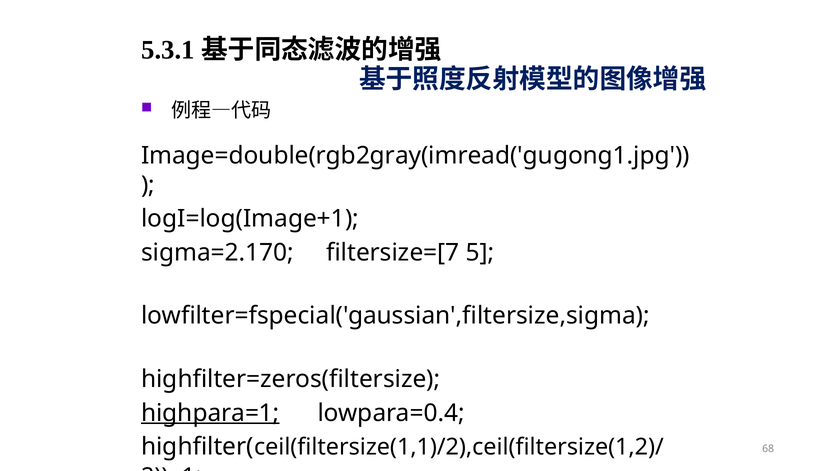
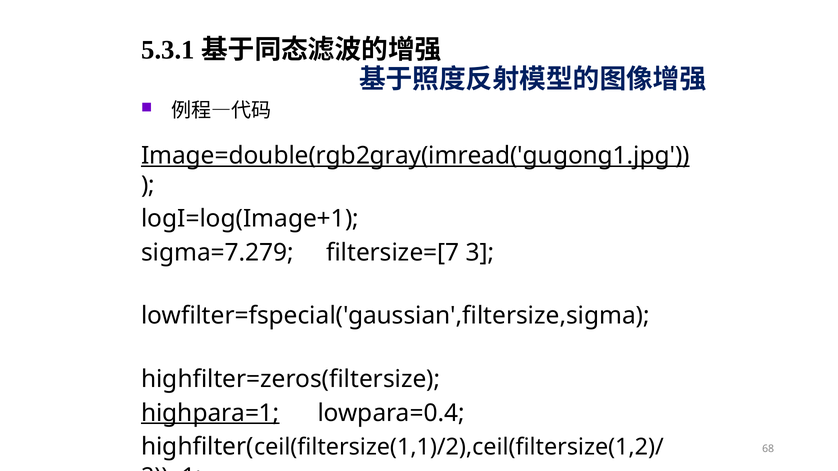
Image=double(rgb2gray(imread('gugong1.jpg underline: none -> present
sigma=2.170: sigma=2.170 -> sigma=7.279
5: 5 -> 3
